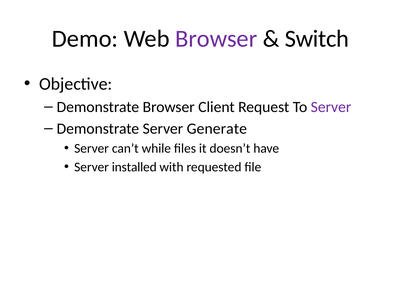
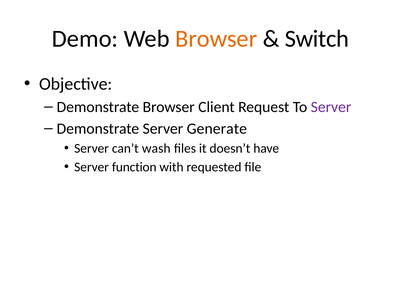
Browser at (216, 39) colour: purple -> orange
while: while -> wash
installed: installed -> function
